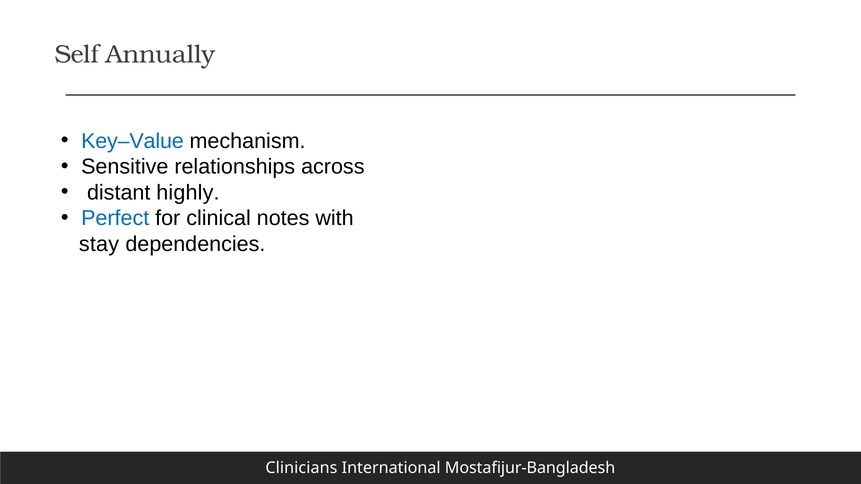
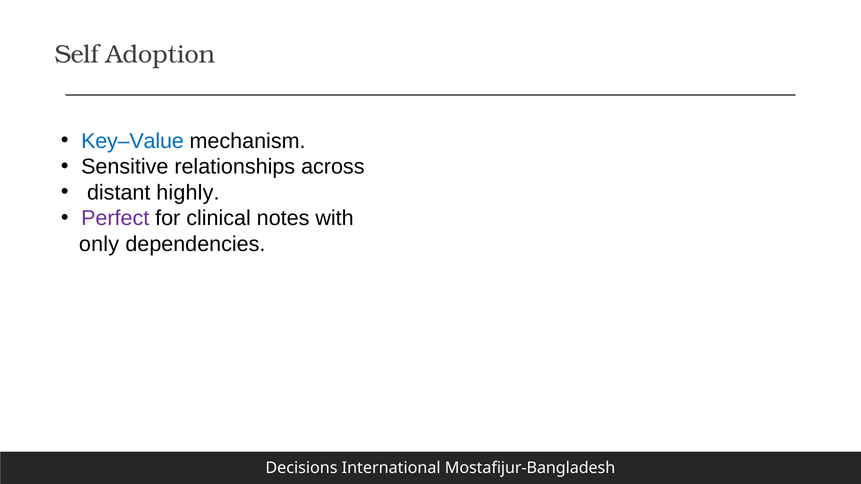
Annually: Annually -> Adoption
Perfect colour: blue -> purple
stay: stay -> only
Clinicians: Clinicians -> Decisions
